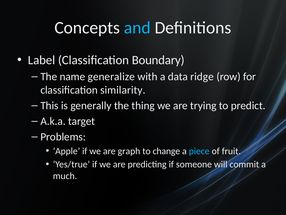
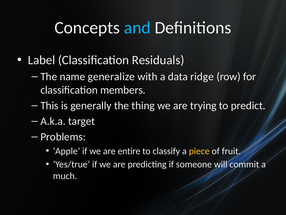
Boundary: Boundary -> Residuals
similarity: similarity -> members
graph: graph -> entire
change: change -> classify
piece colour: light blue -> yellow
